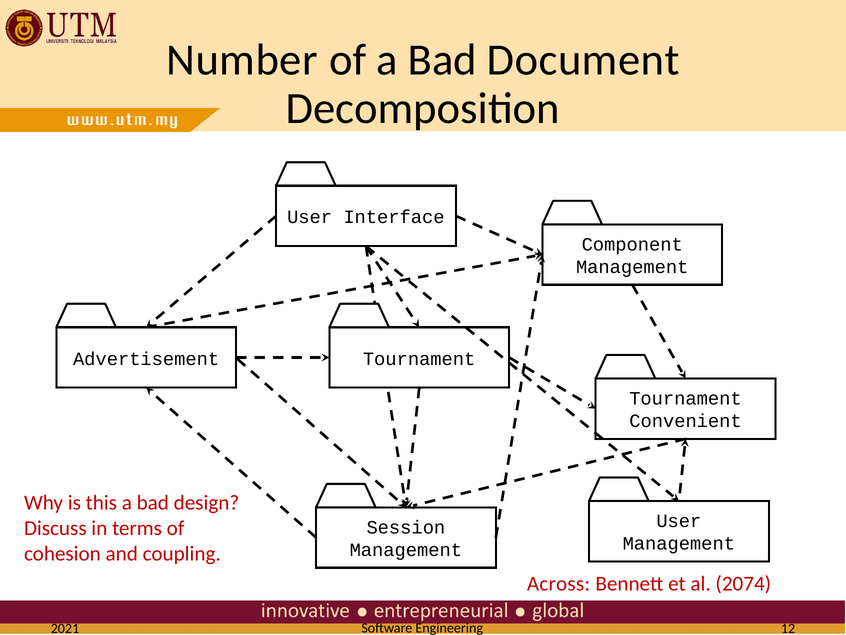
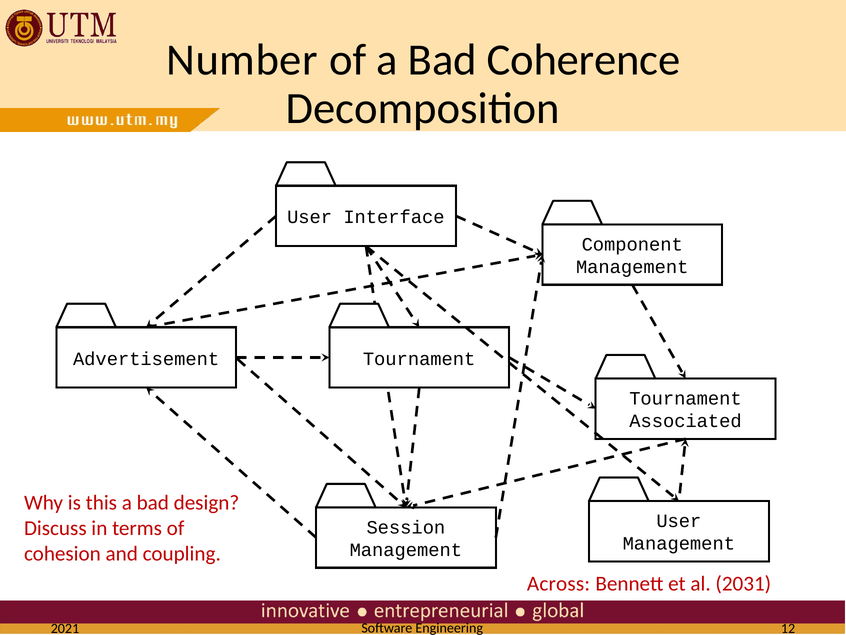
Document: Document -> Coherence
Convenient: Convenient -> Associated
2074: 2074 -> 2031
